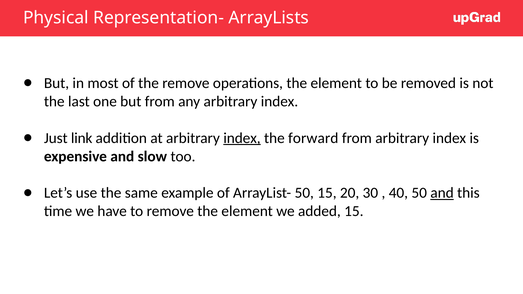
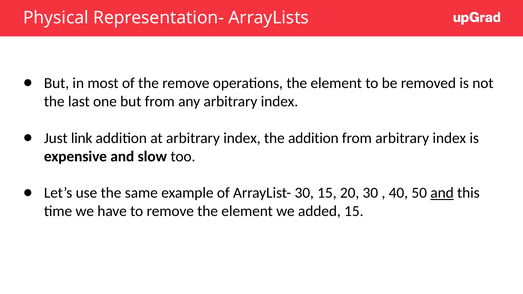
index at (242, 138) underline: present -> none
the forward: forward -> addition
ArrayList- 50: 50 -> 30
